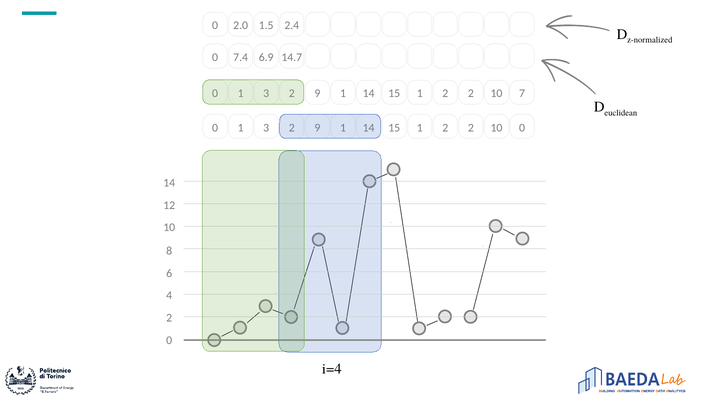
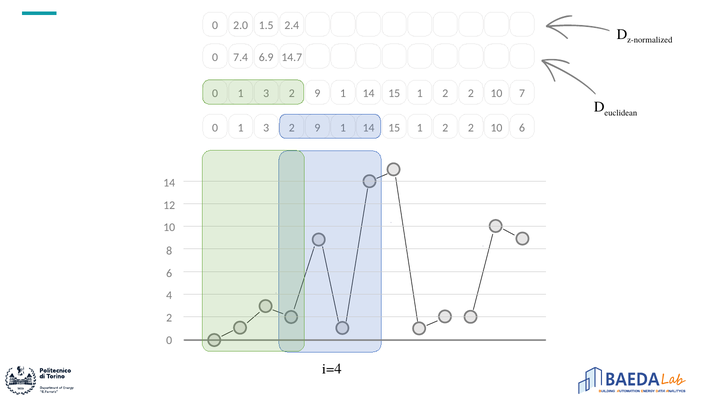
10 0: 0 -> 6
